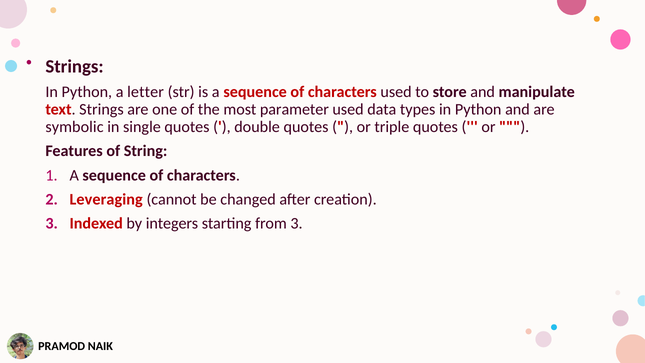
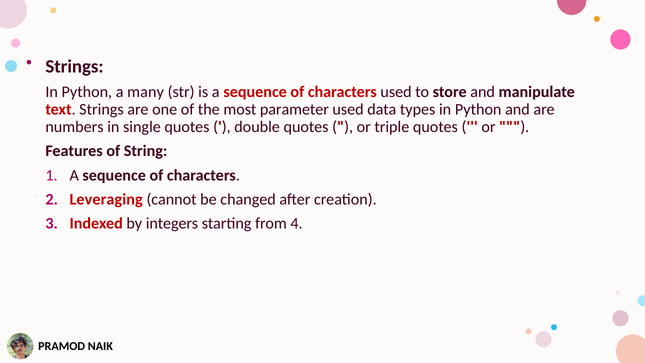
letter: letter -> many
symbolic: symbolic -> numbers
from 3: 3 -> 4
